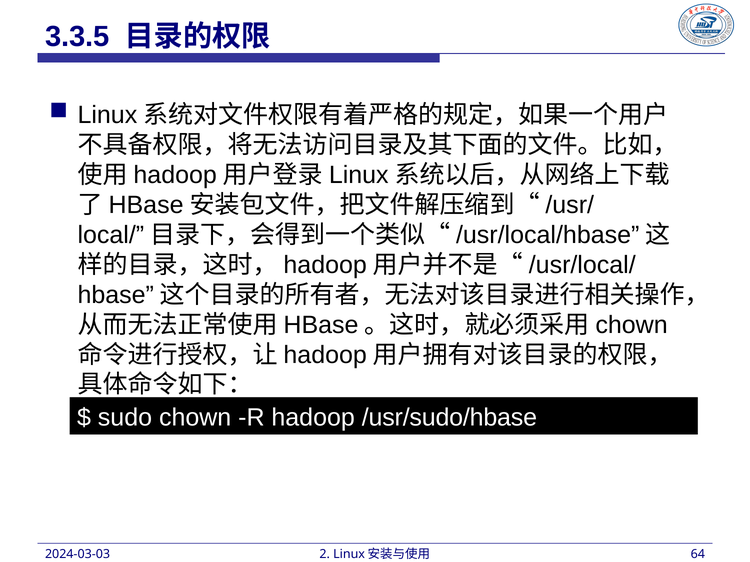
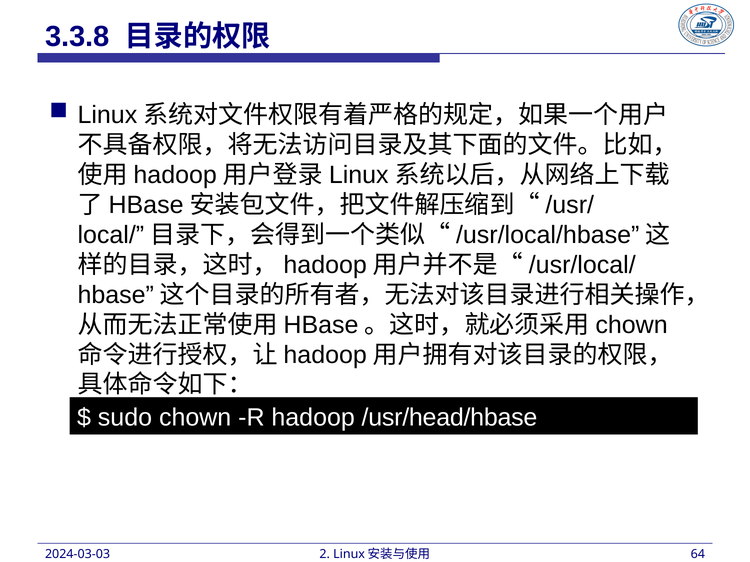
3.3.5: 3.3.5 -> 3.3.8
/usr/sudo/hbase: /usr/sudo/hbase -> /usr/head/hbase
